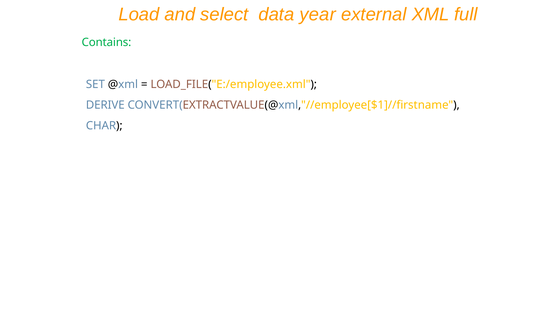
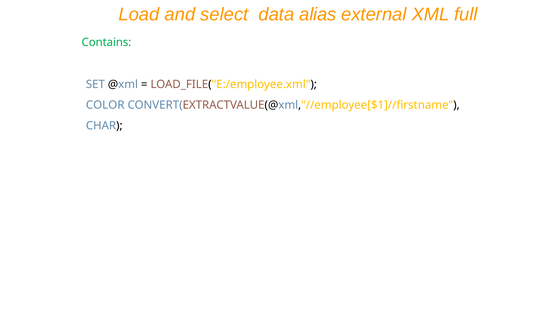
year: year -> alias
DERIVE: DERIVE -> COLOR
